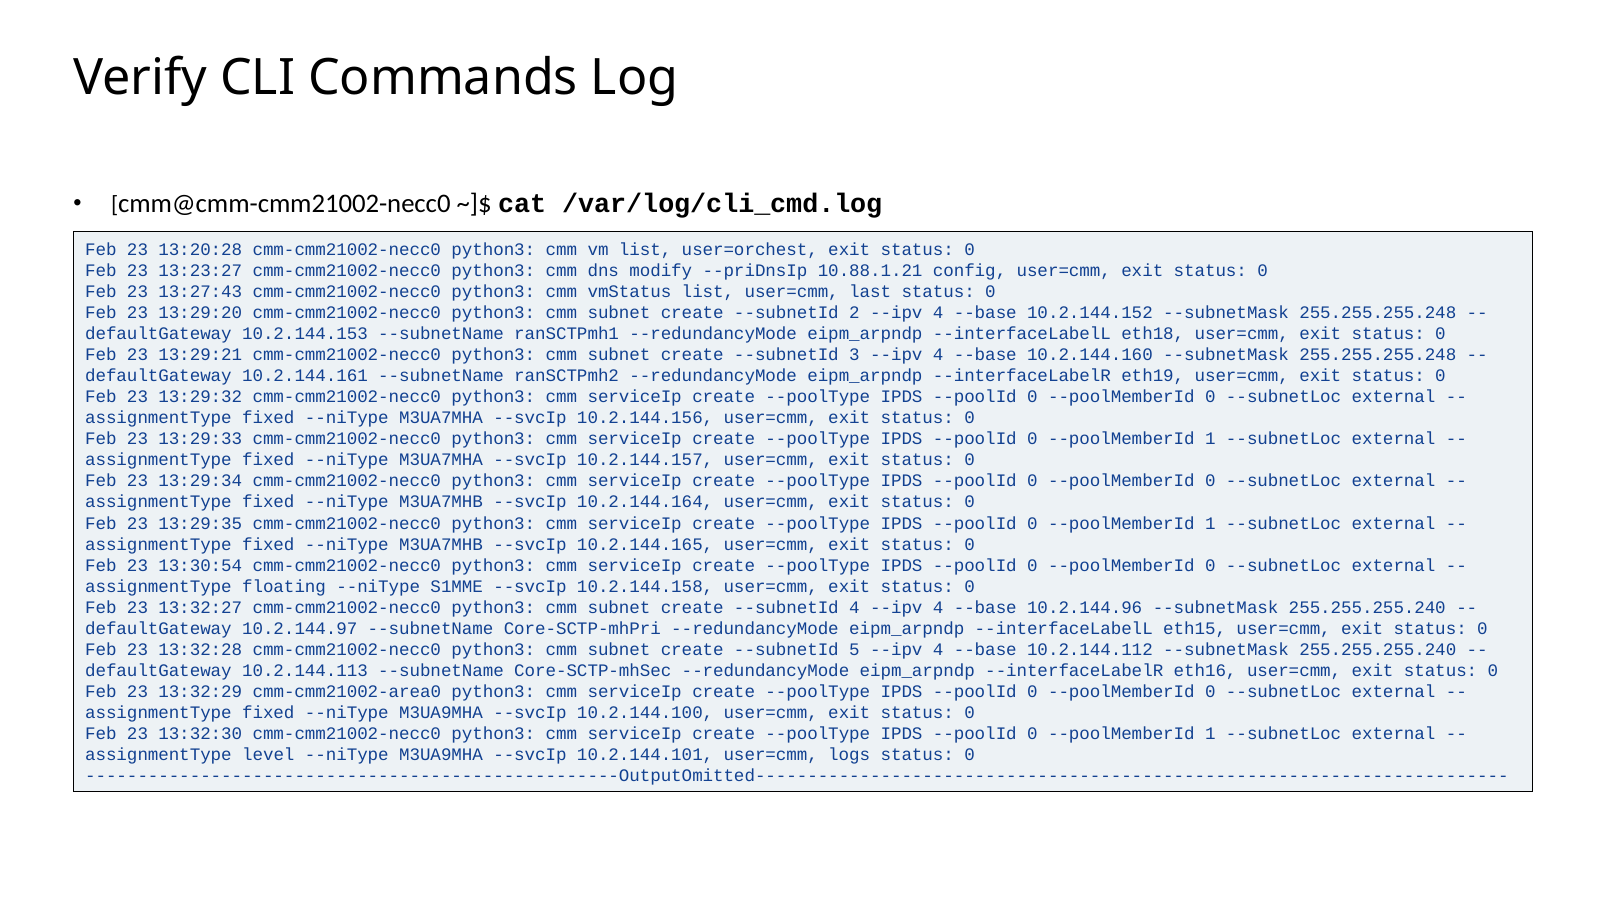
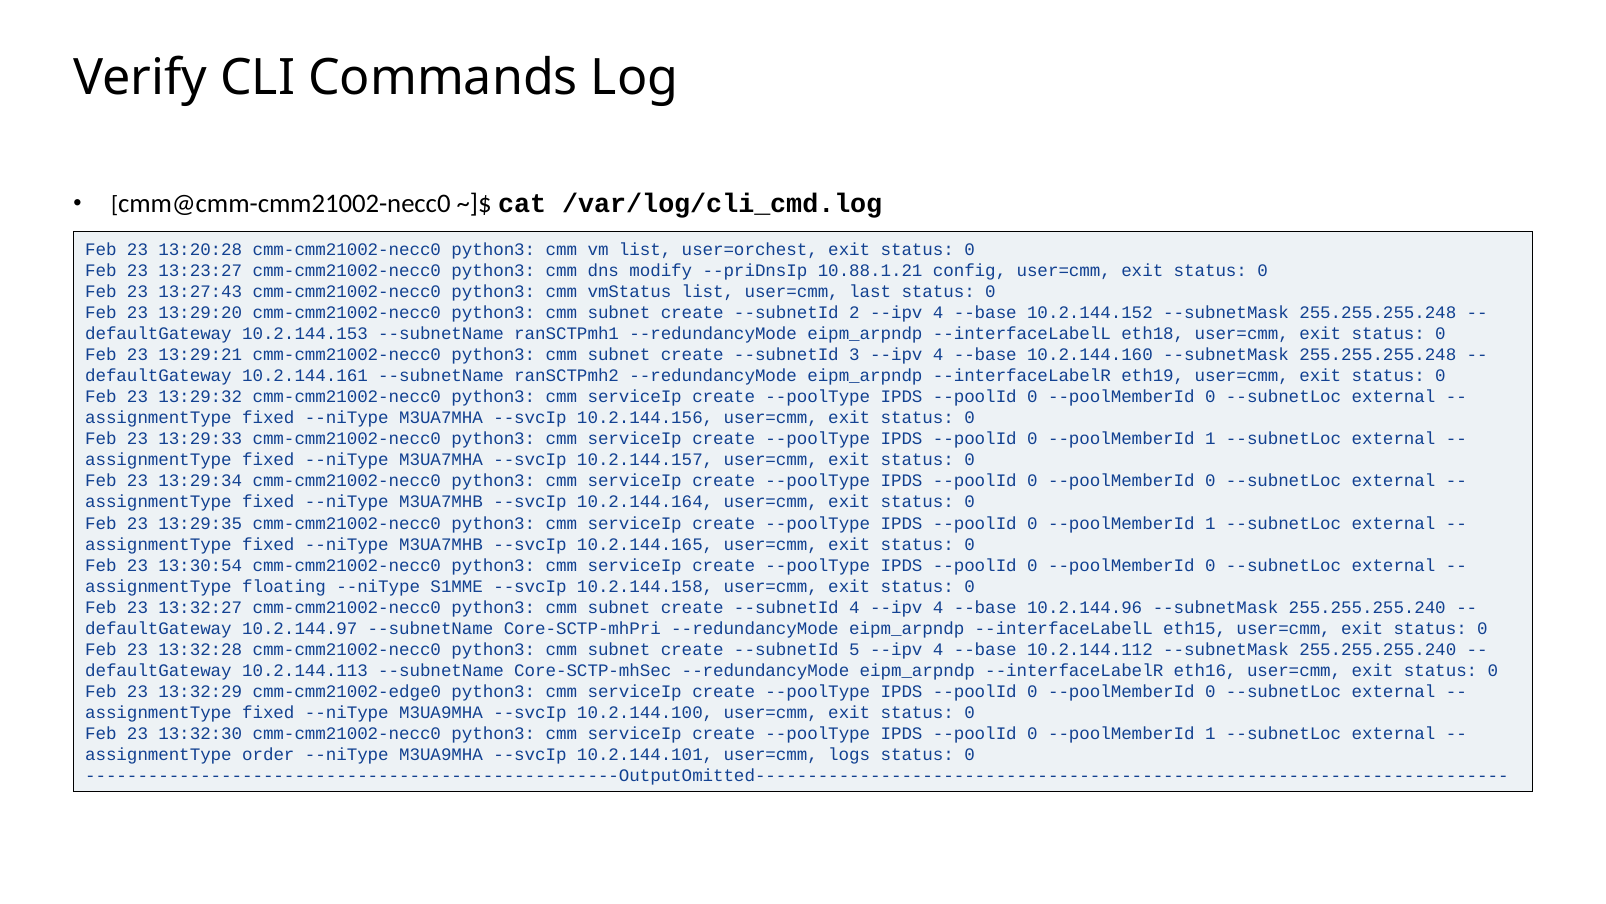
cmm-cmm21002-area0: cmm-cmm21002-area0 -> cmm-cmm21002-edge0
level: level -> order
